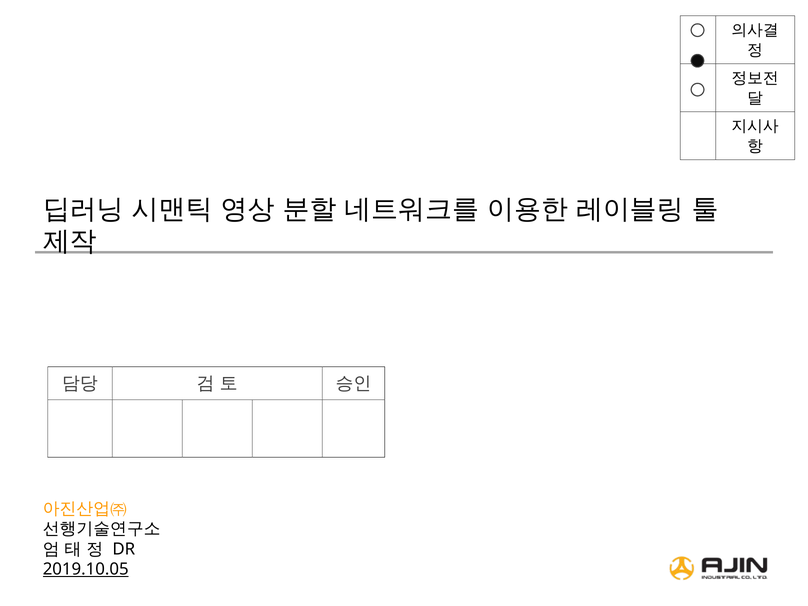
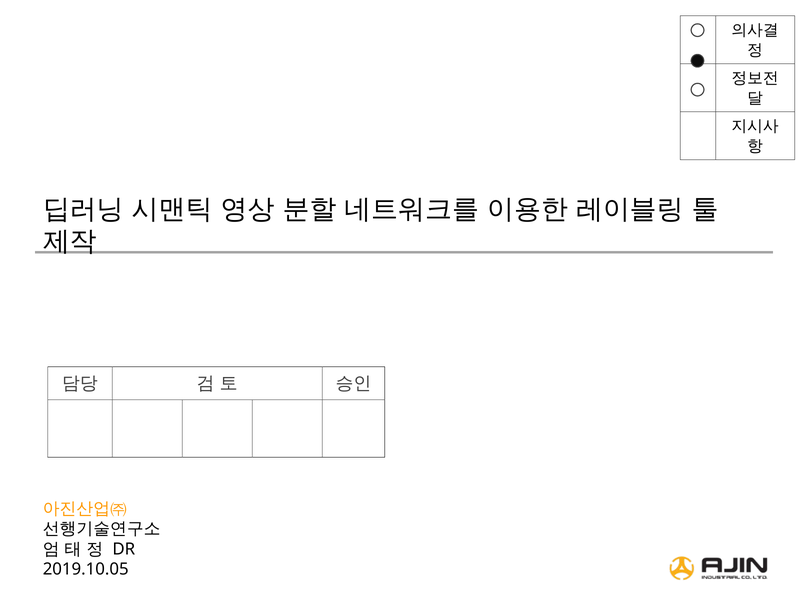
2019.10.05 underline: present -> none
